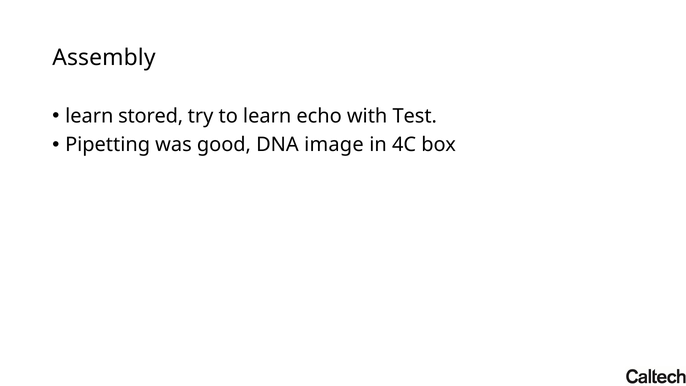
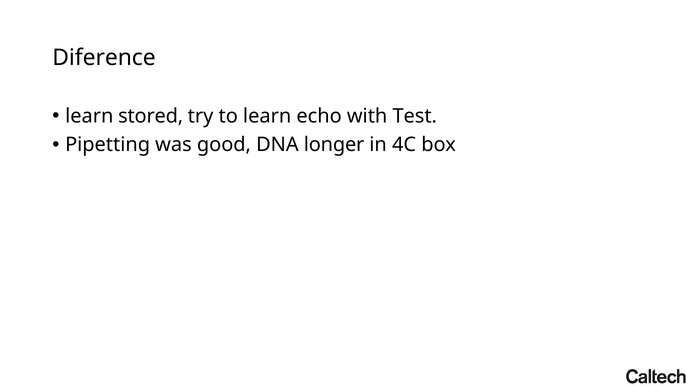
Assembly: Assembly -> Diference
image: image -> longer
